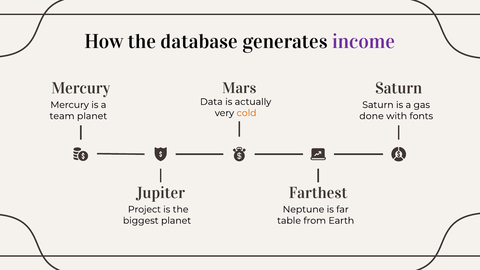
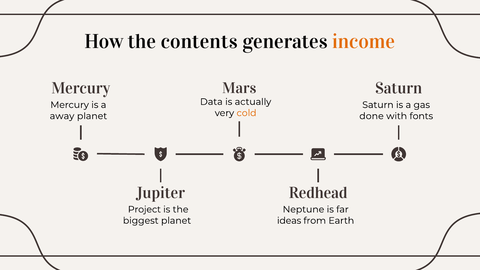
database: database -> contents
income colour: purple -> orange
team: team -> away
Farthest: Farthest -> Redhead
table: table -> ideas
